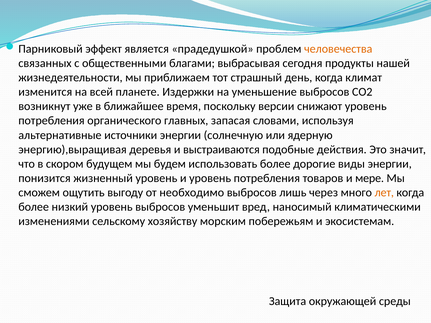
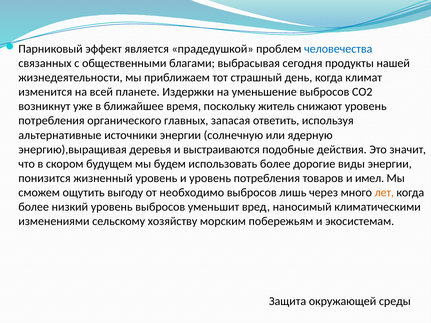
человечества colour: orange -> blue
версии: версии -> житель
словами: словами -> ответить
мере: мере -> имел
